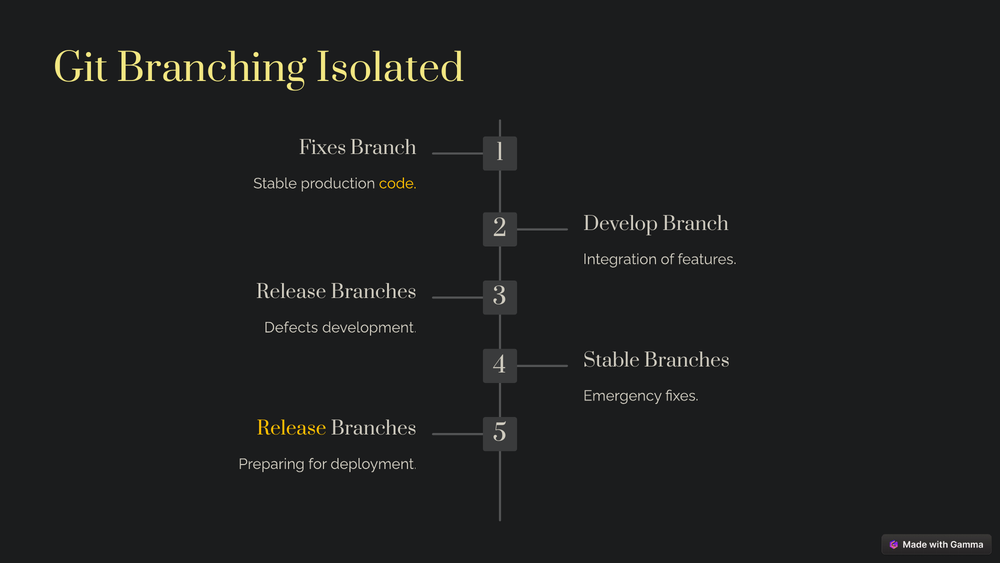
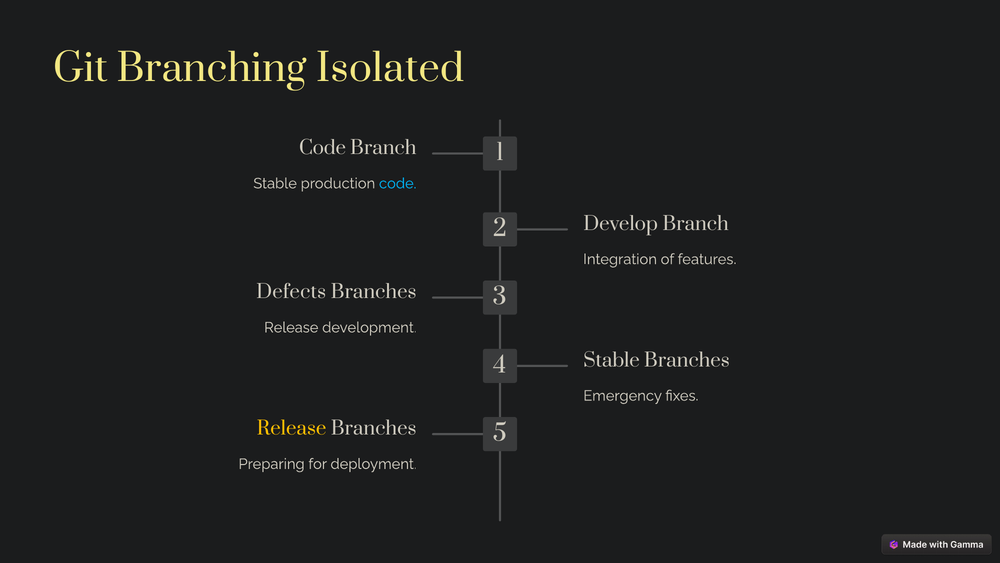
Fixes at (323, 148): Fixes -> Code
code at (398, 183) colour: yellow -> light blue
Release at (291, 292): Release -> Defects
Defects at (291, 327): Defects -> Release
